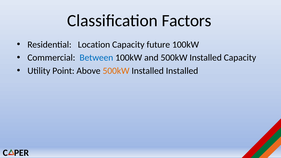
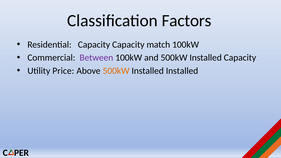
Residential Location: Location -> Capacity
future: future -> match
Between colour: blue -> purple
Point: Point -> Price
